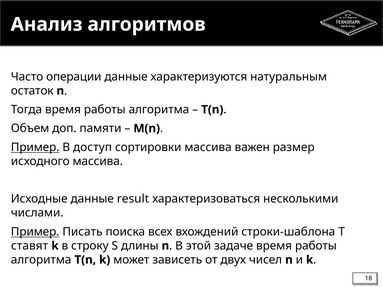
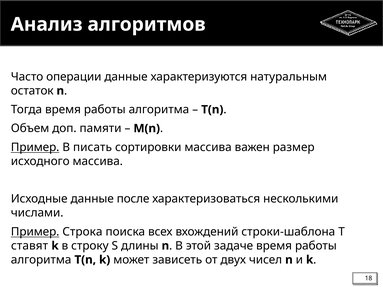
доступ: доступ -> писать
result: result -> после
Писать: Писать -> Строка
